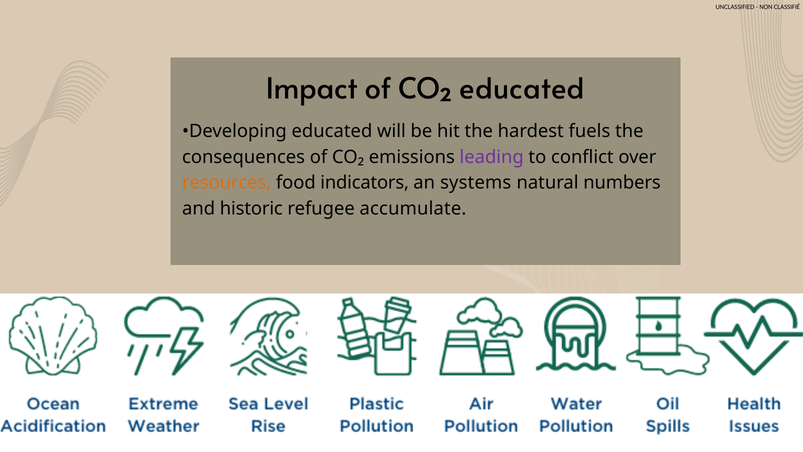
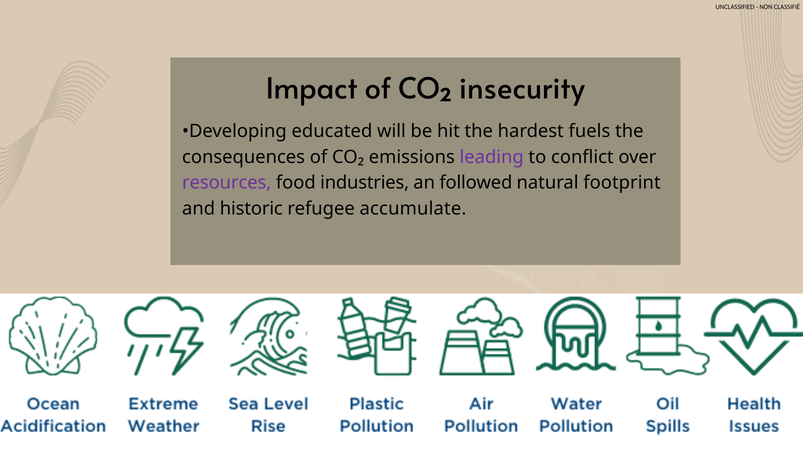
CO₂ educated: educated -> insecurity
resources colour: orange -> purple
indicators: indicators -> industries
systems: systems -> followed
numbers: numbers -> footprint
